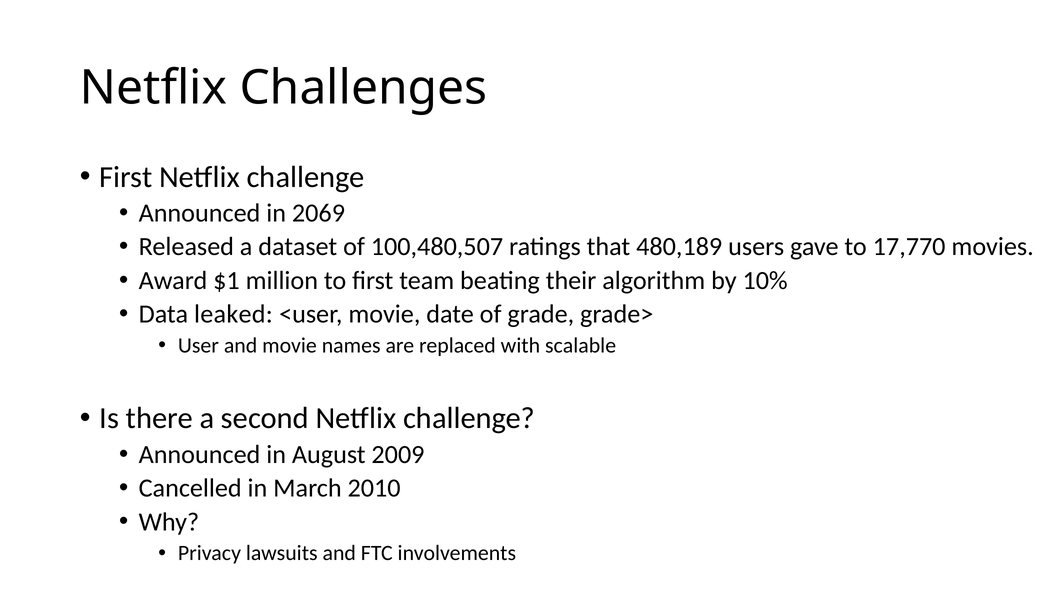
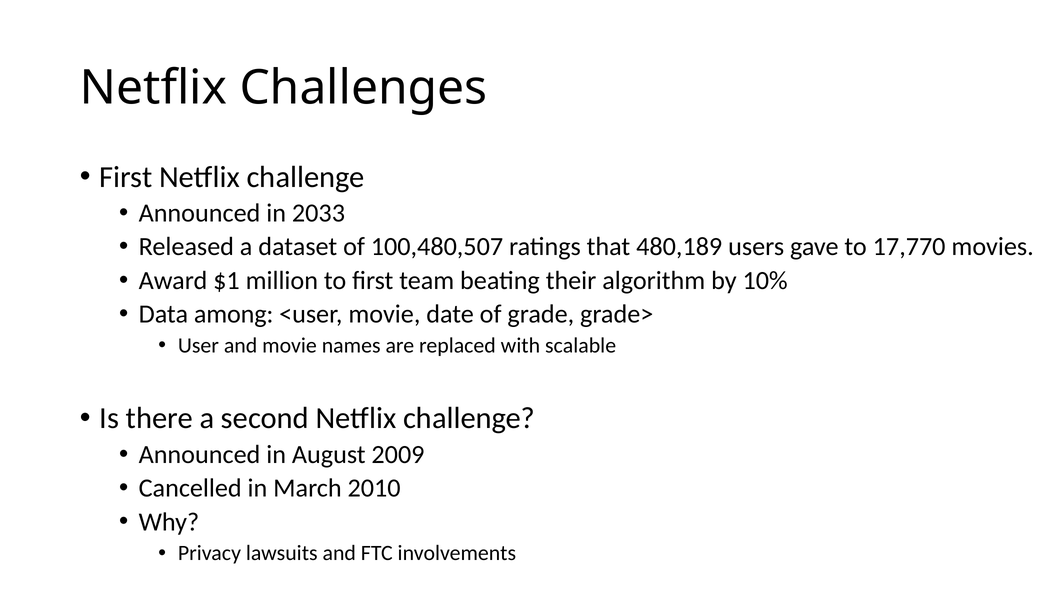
2069: 2069 -> 2033
leaked: leaked -> among
